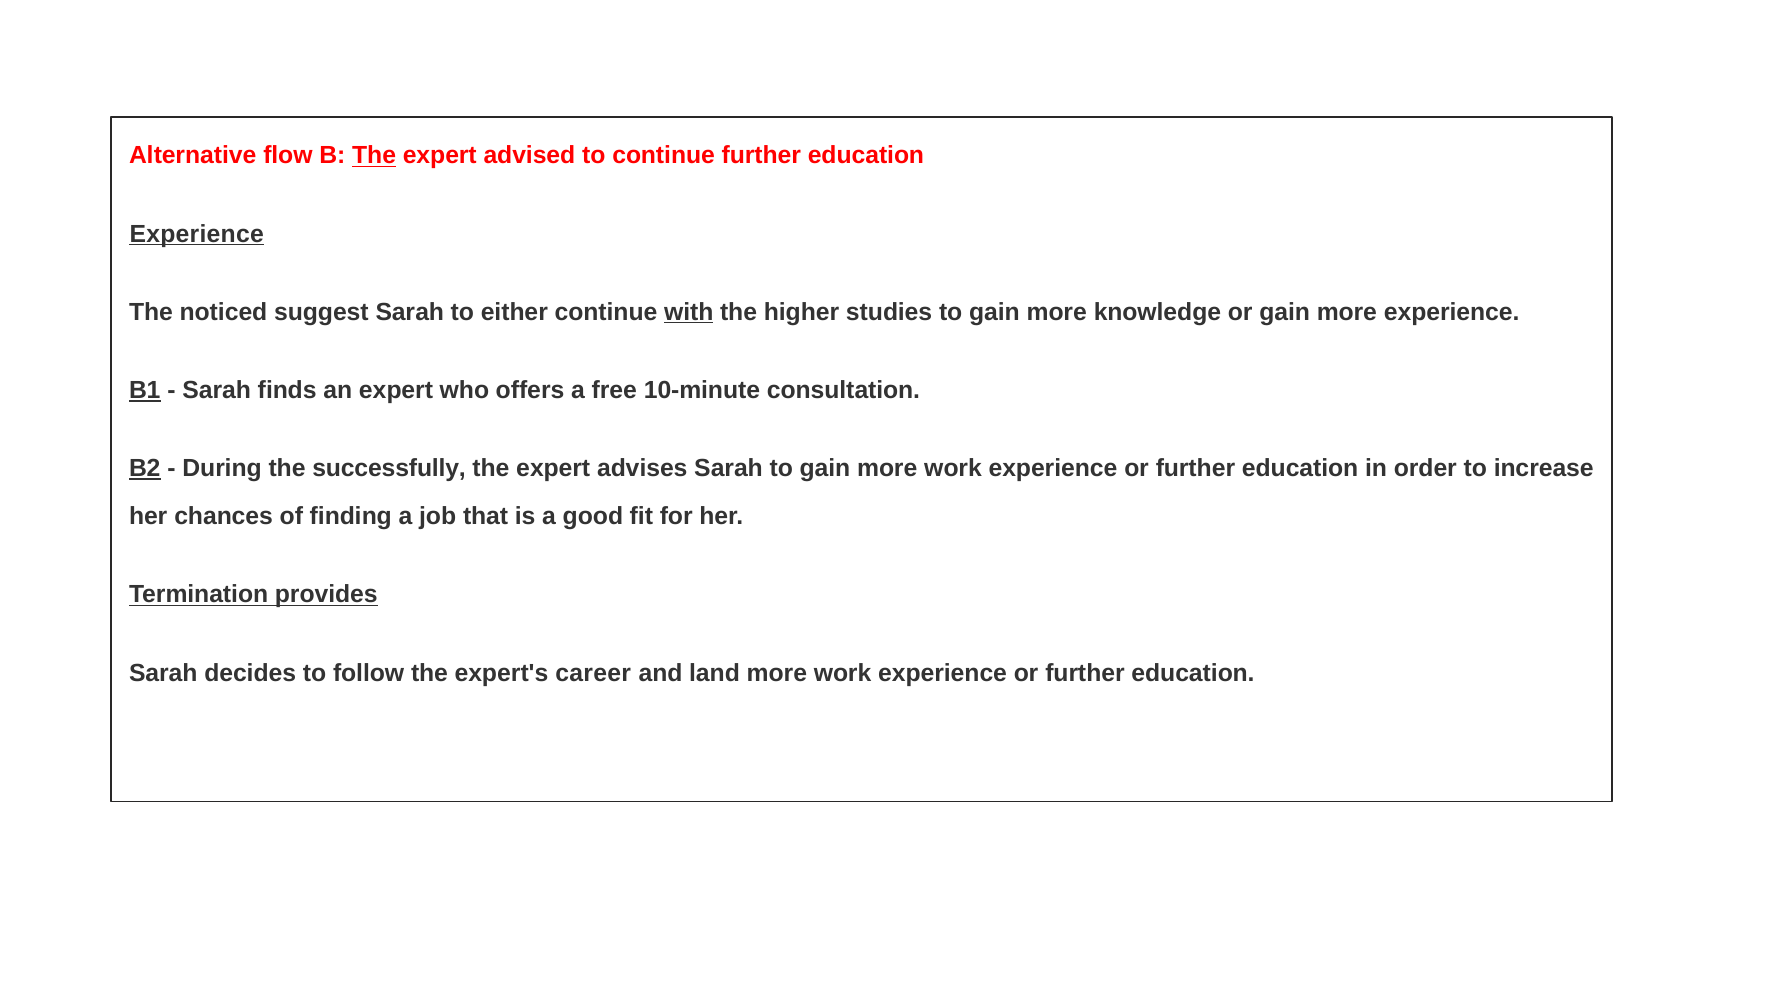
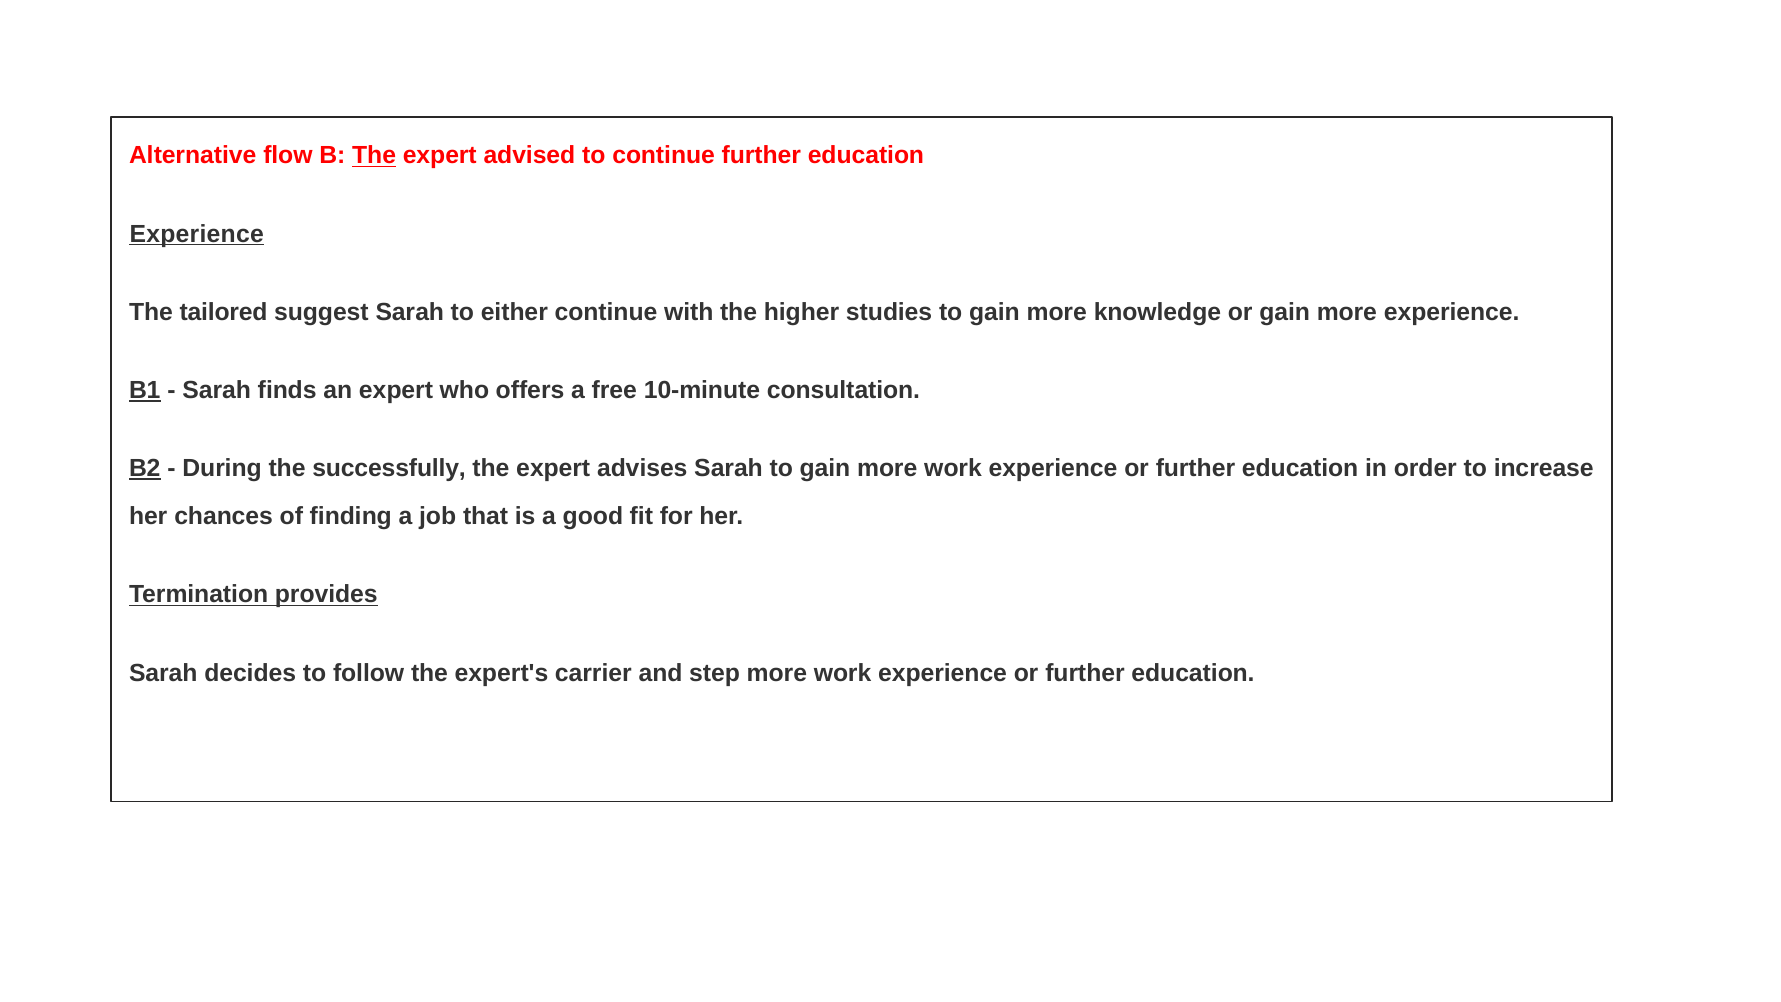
noticed: noticed -> tailored
with underline: present -> none
career: career -> carrier
land: land -> step
